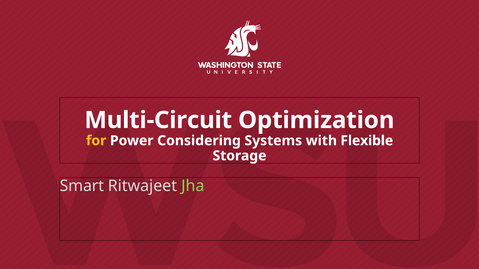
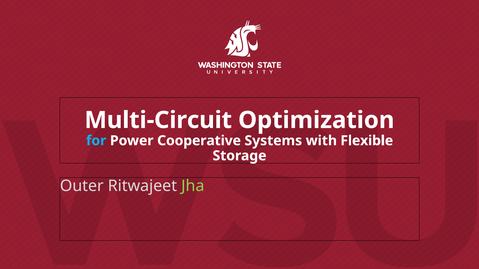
for colour: yellow -> light blue
Considering: Considering -> Cooperative
Smart: Smart -> Outer
